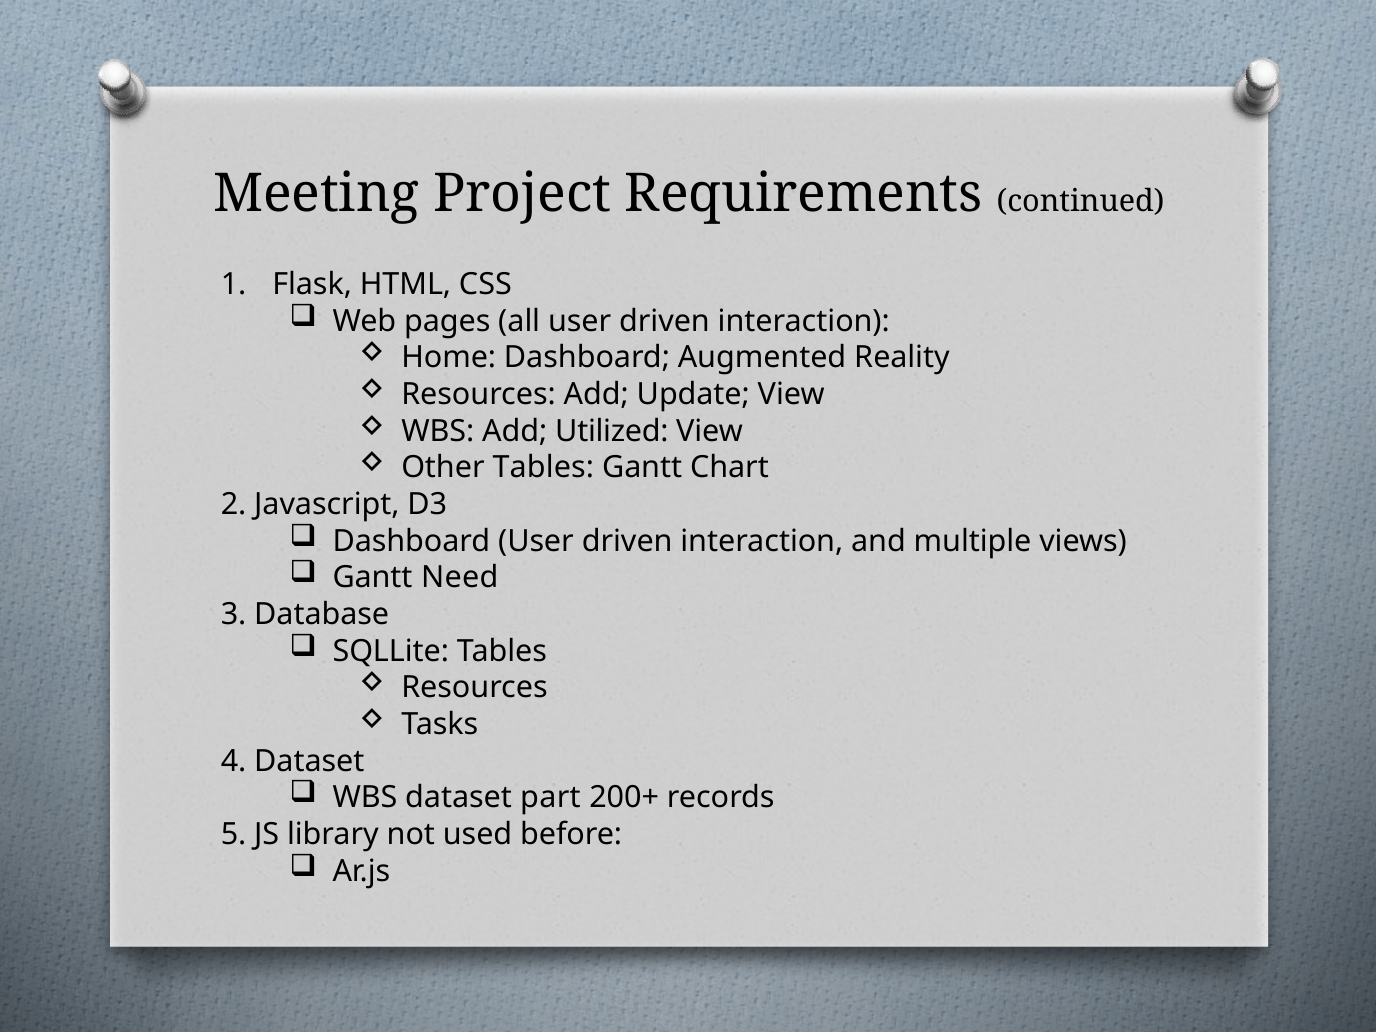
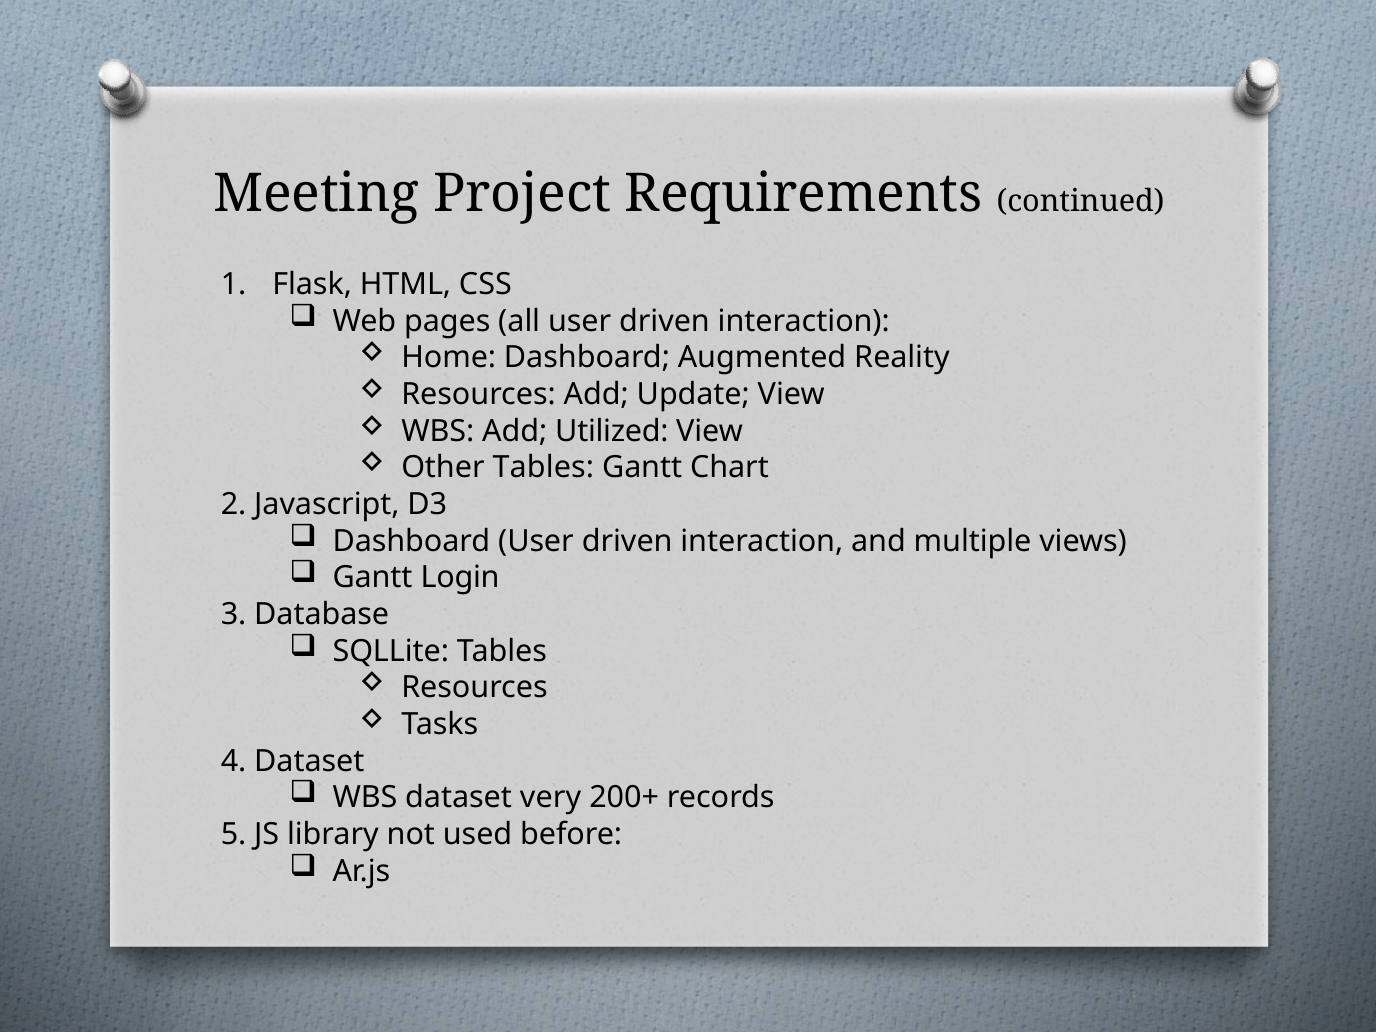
Need: Need -> Login
part: part -> very
